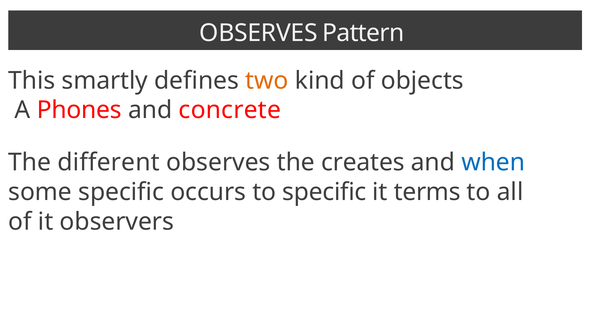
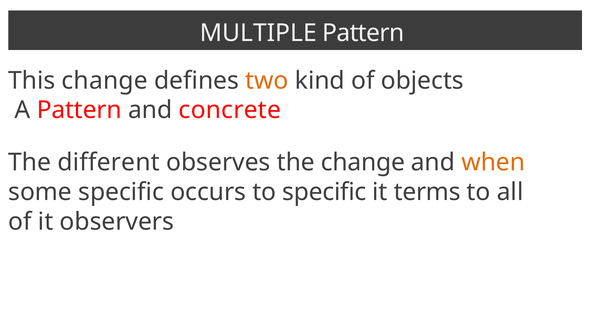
OBSERVES at (258, 33): OBSERVES -> MULTIPLE
This smartly: smartly -> change
A Phones: Phones -> Pattern
the creates: creates -> change
when colour: blue -> orange
